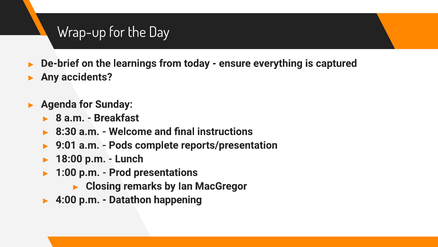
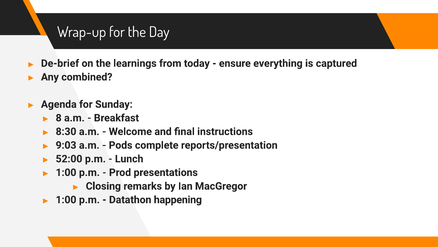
accidents: accidents -> combined
9:01: 9:01 -> 9:03
18:00: 18:00 -> 52:00
4:00 at (66, 199): 4:00 -> 1:00
